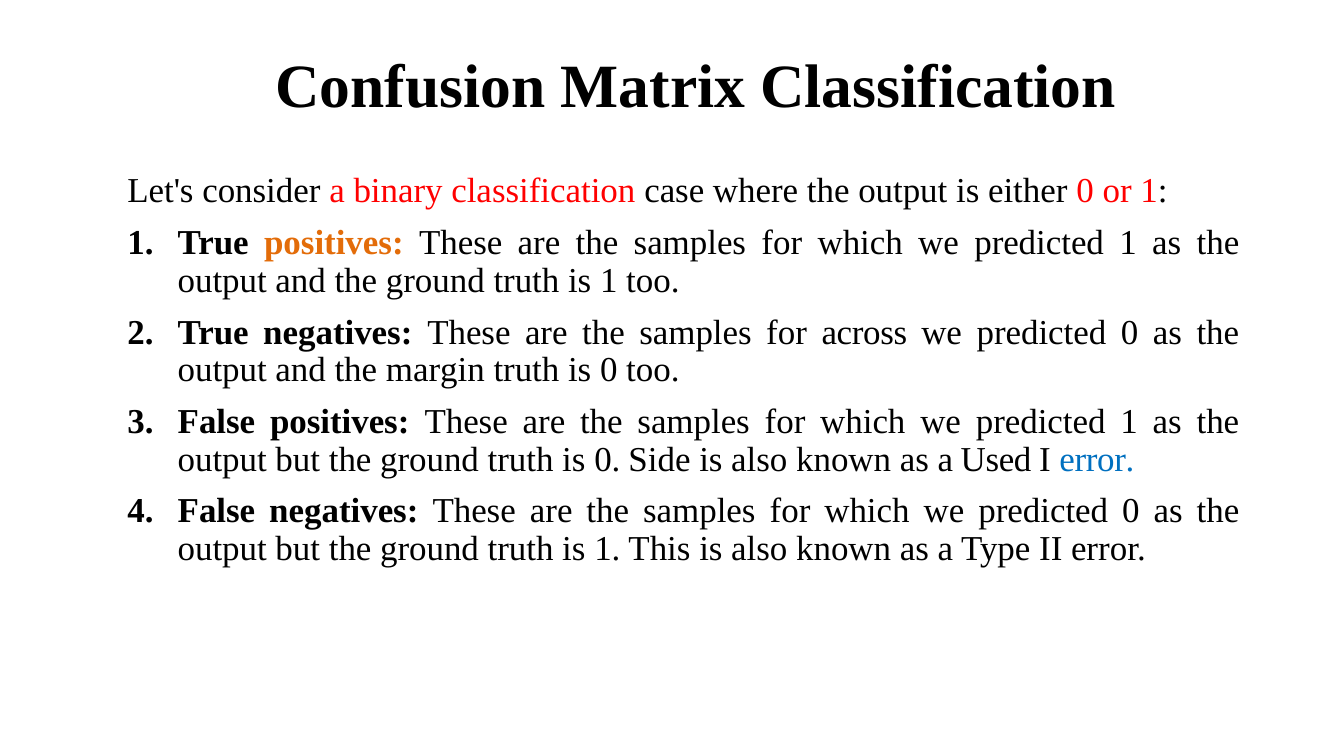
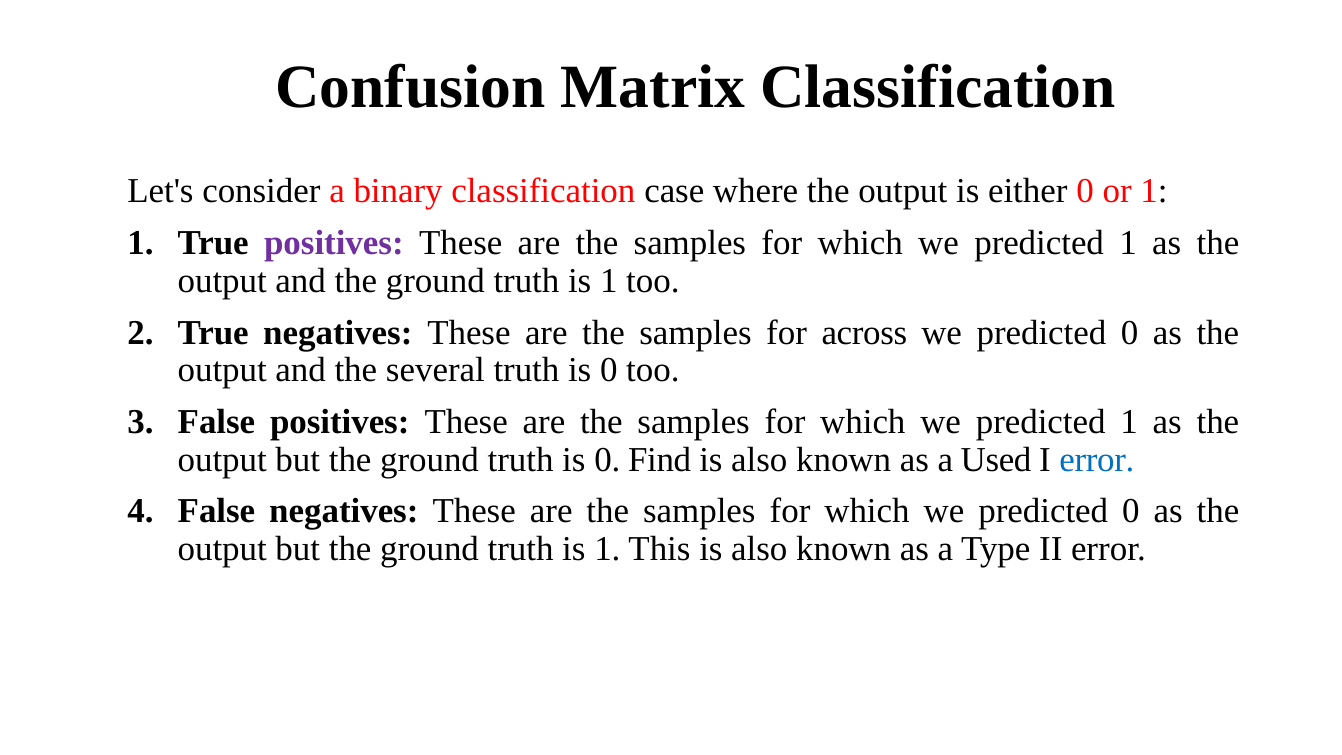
positives at (334, 243) colour: orange -> purple
margin: margin -> several
Side: Side -> Find
